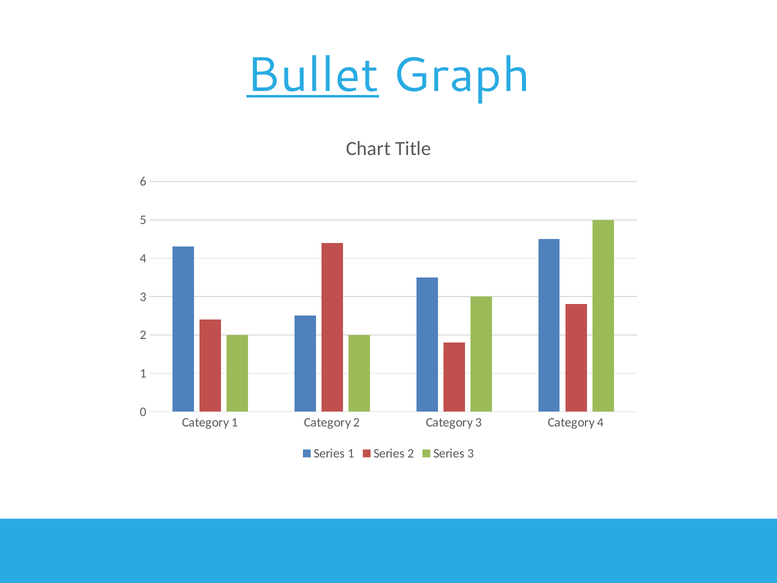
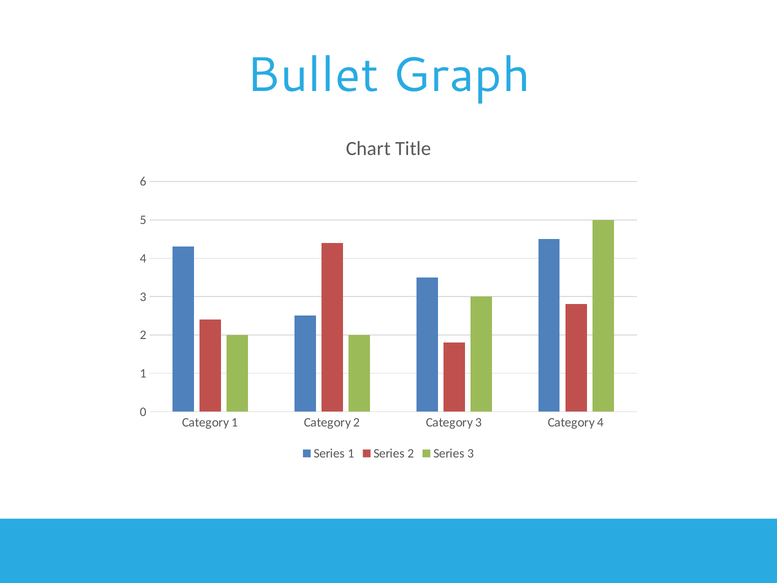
Bullet underline: present -> none
